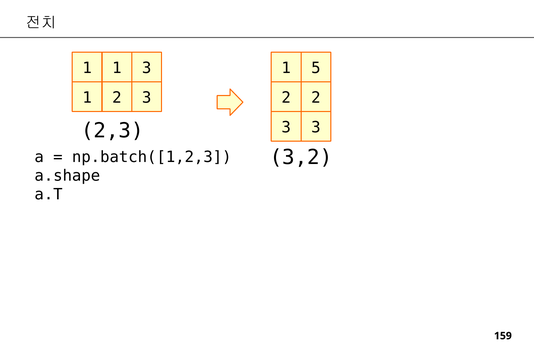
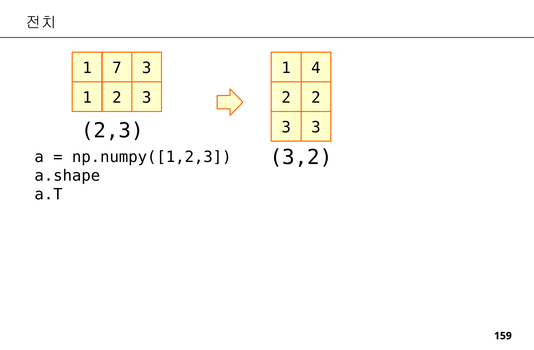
1 1: 1 -> 7
5: 5 -> 4
np.batch([1,2,3: np.batch([1,2,3 -> np.numpy([1,2,3
